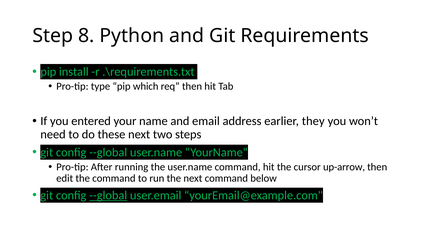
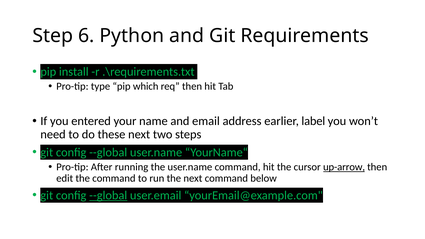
8: 8 -> 6
they: they -> label
up-arrow underline: none -> present
